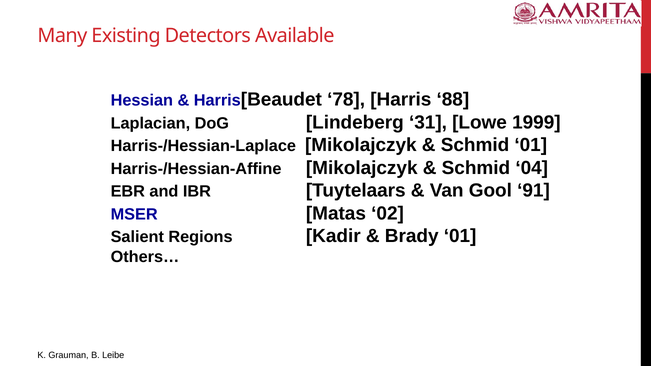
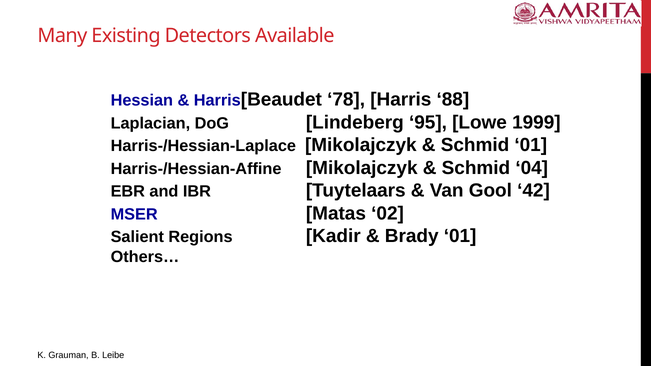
31: 31 -> 95
91: 91 -> 42
